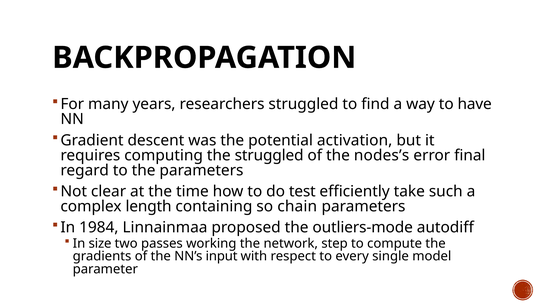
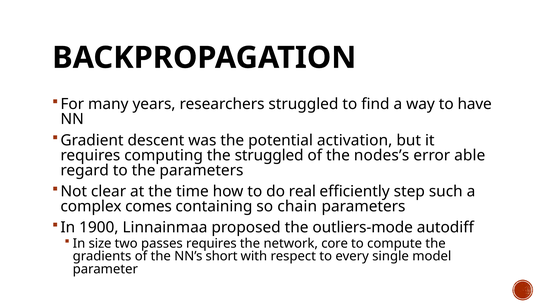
final: final -> able
test: test -> real
take: take -> step
length: length -> comes
1984: 1984 -> 1900
passes working: working -> requires
step: step -> core
input: input -> short
